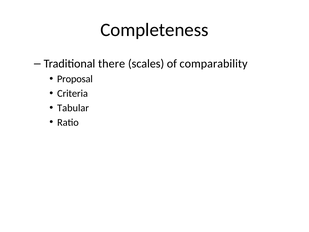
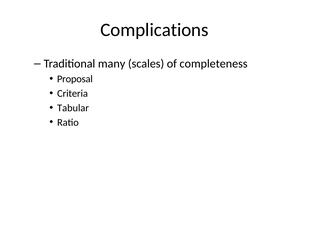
Completeness: Completeness -> Complications
there: there -> many
comparability: comparability -> completeness
